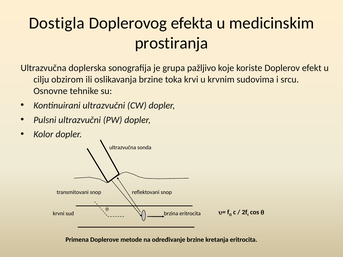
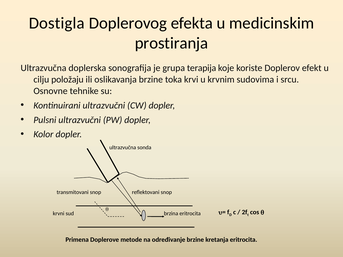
pažljivo: pažljivo -> terapija
obzirom: obzirom -> položaju
